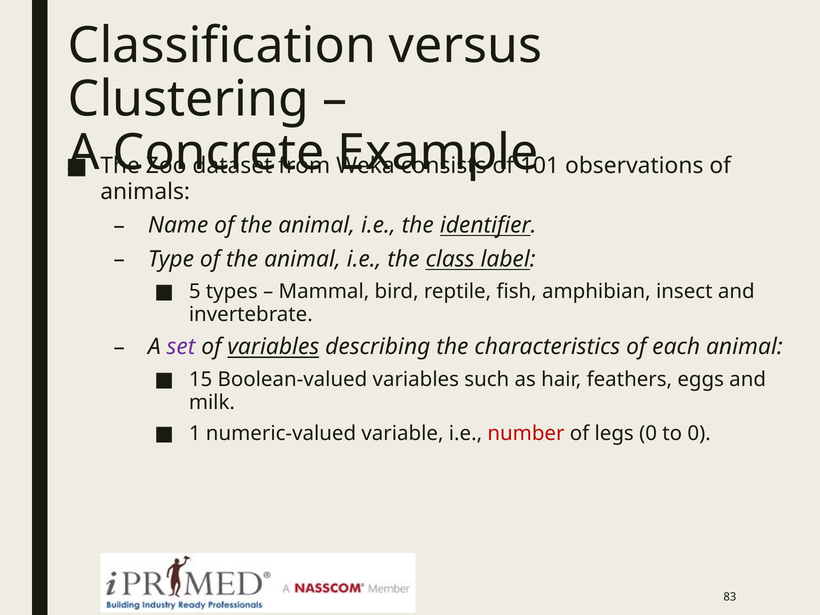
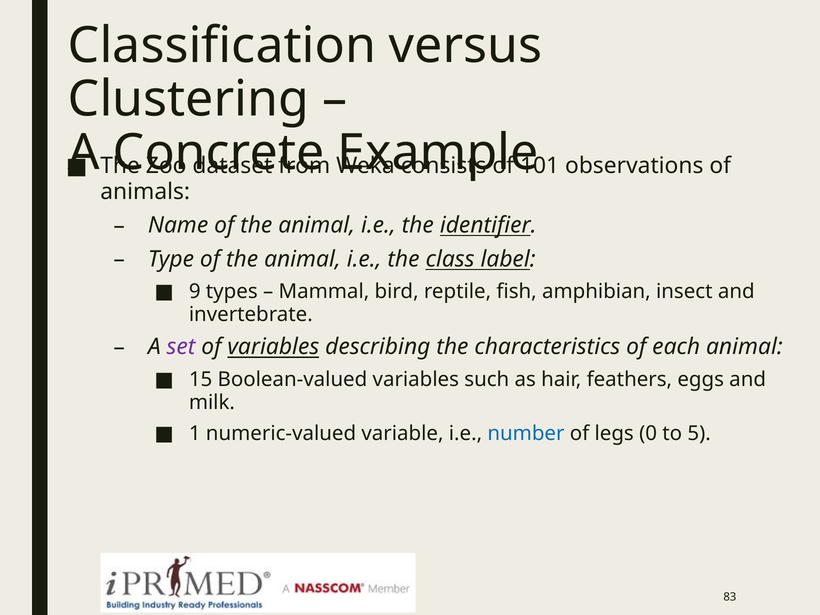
5: 5 -> 9
number colour: red -> blue
to 0: 0 -> 5
